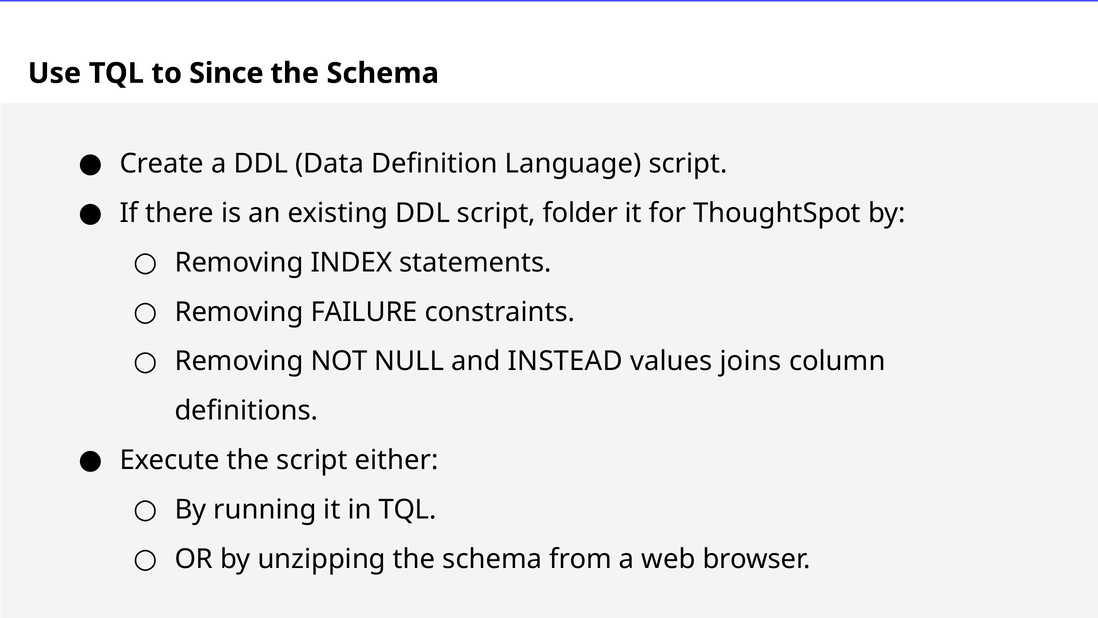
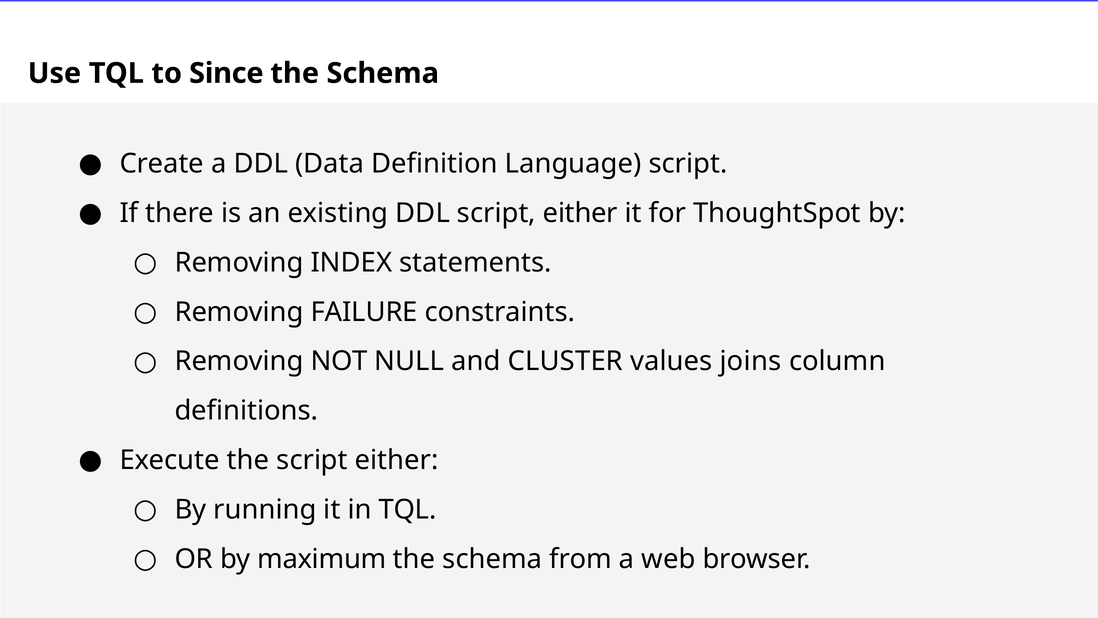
DDL script folder: folder -> either
INSTEAD: INSTEAD -> CLUSTER
unzipping: unzipping -> maximum
